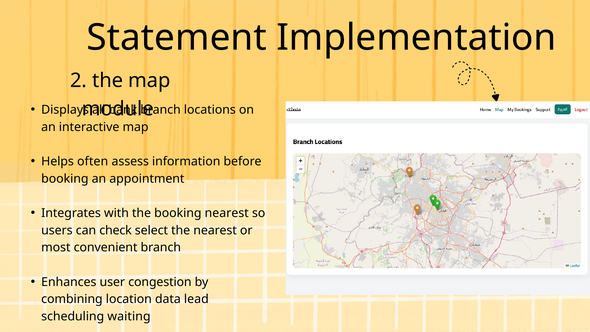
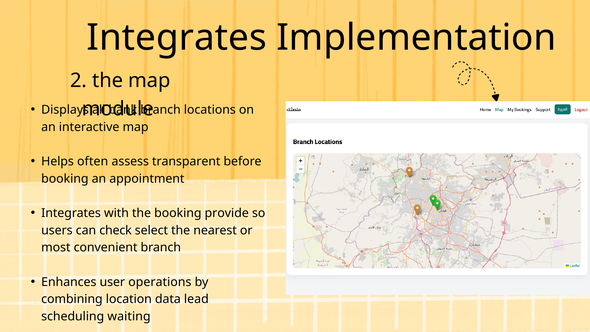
Statement at (177, 38): Statement -> Integrates
information: information -> transparent
booking nearest: nearest -> provide
congestion: congestion -> operations
